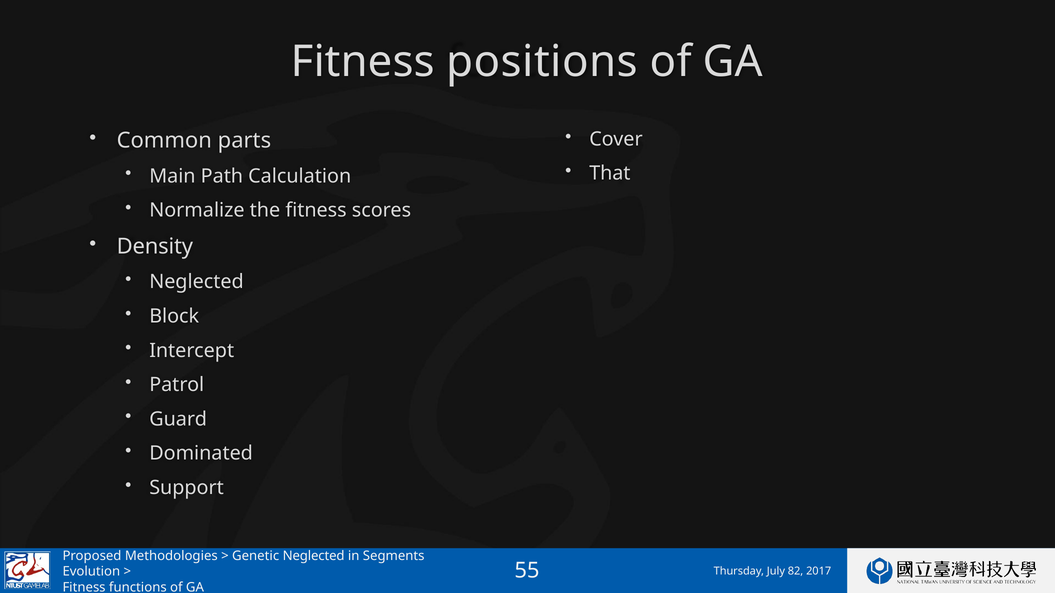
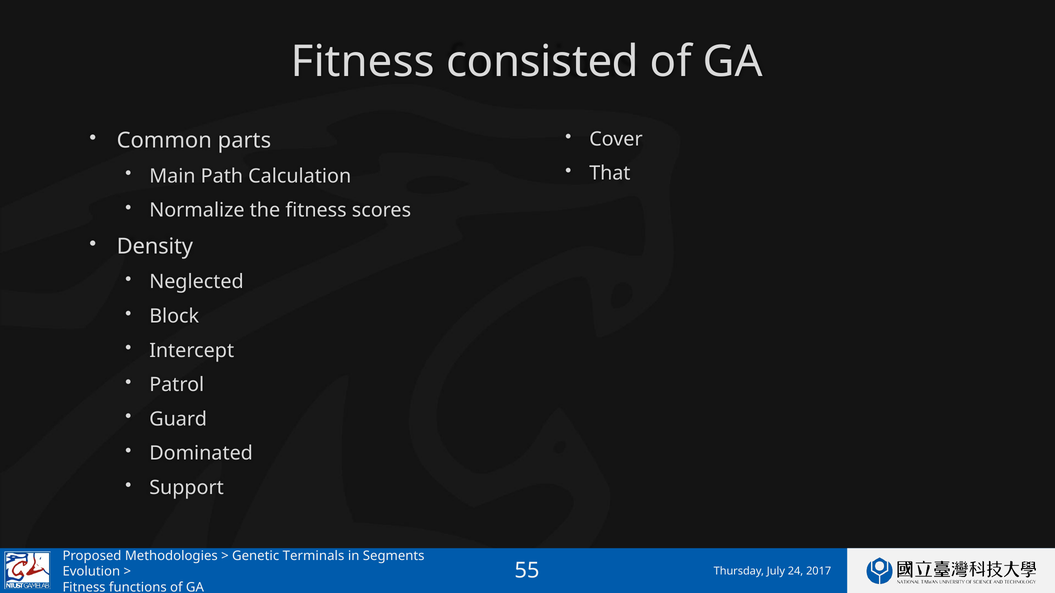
positions: positions -> consisted
Genetic Neglected: Neglected -> Terminals
82: 82 -> 24
